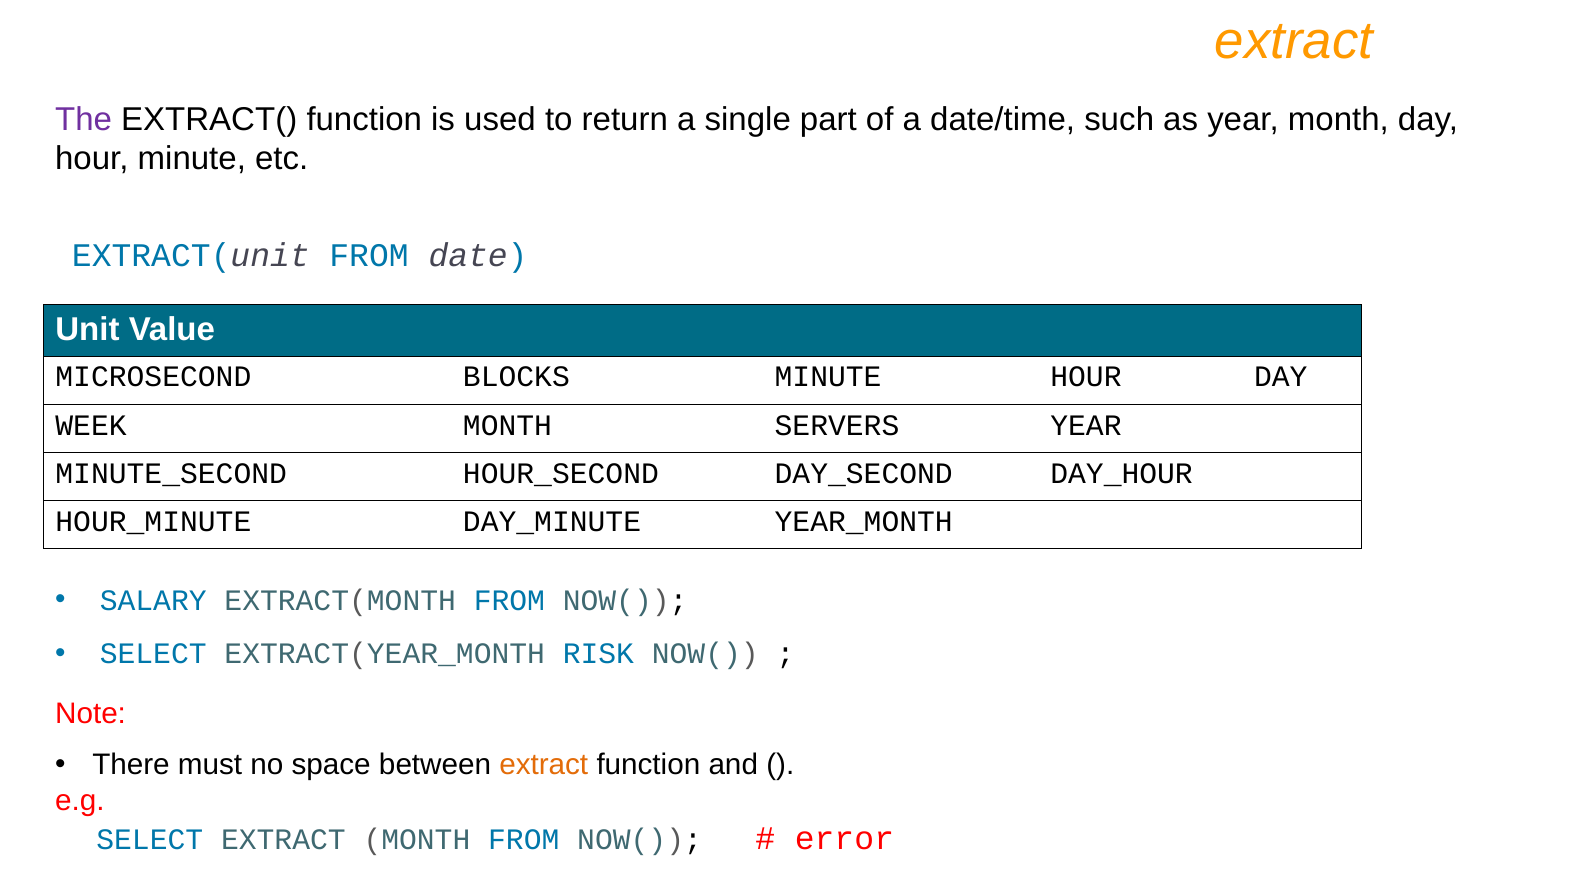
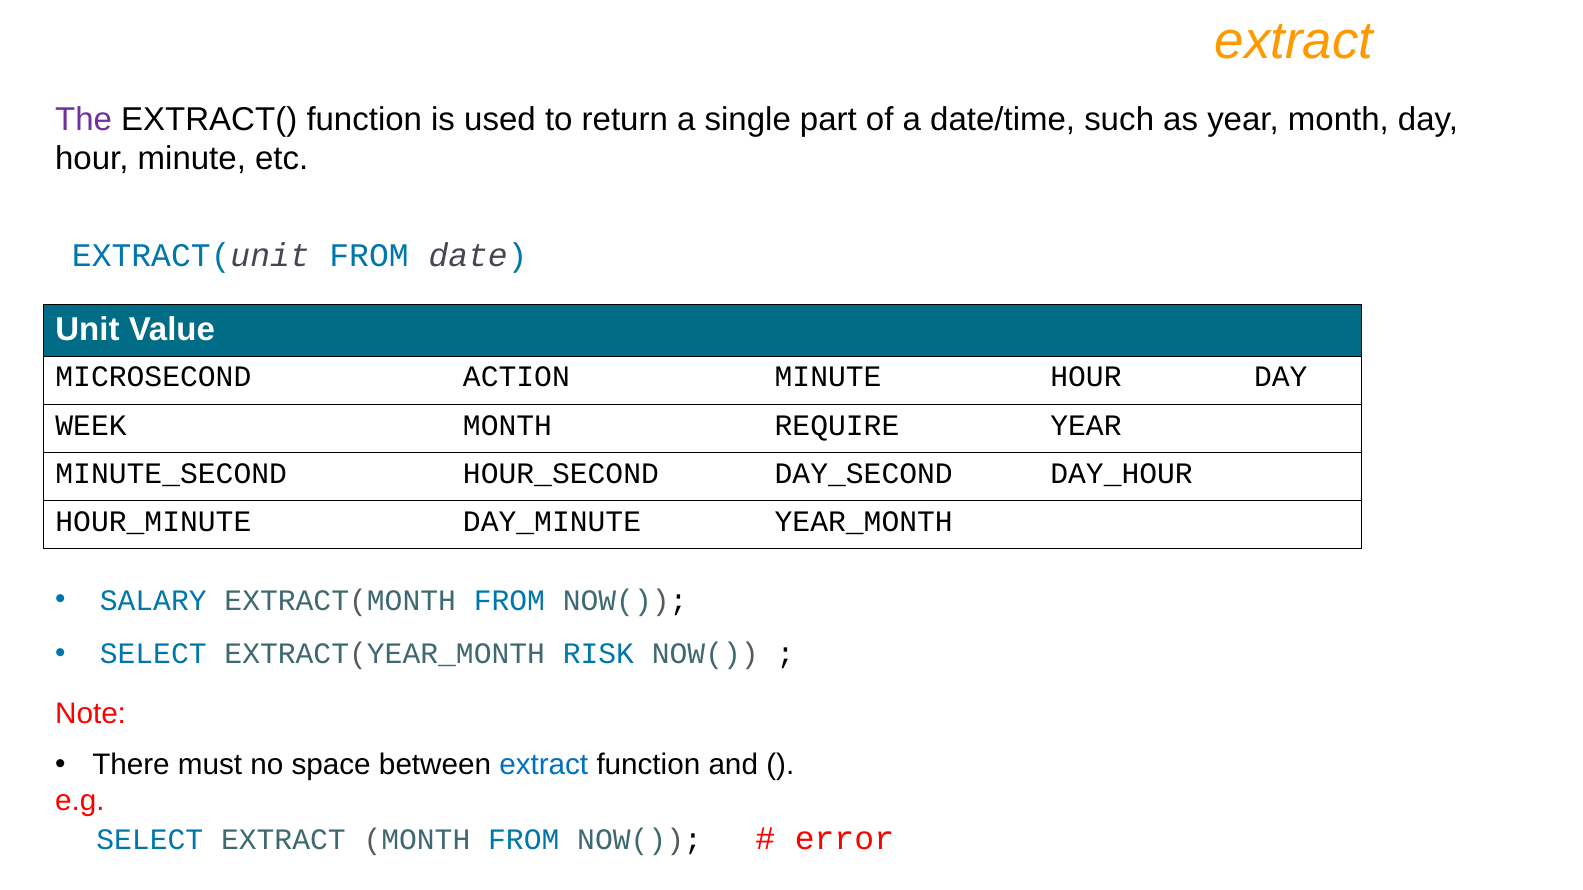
BLOCKS: BLOCKS -> ACTION
SERVERS: SERVERS -> REQUIRE
extract at (544, 765) colour: orange -> blue
